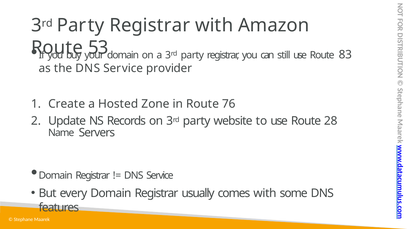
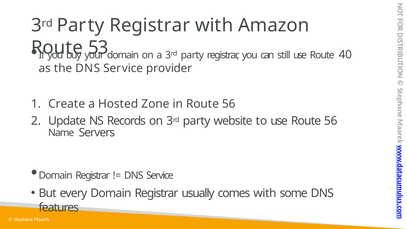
83: 83 -> 40
in Route 76: 76 -> 56
use Route 28: 28 -> 56
